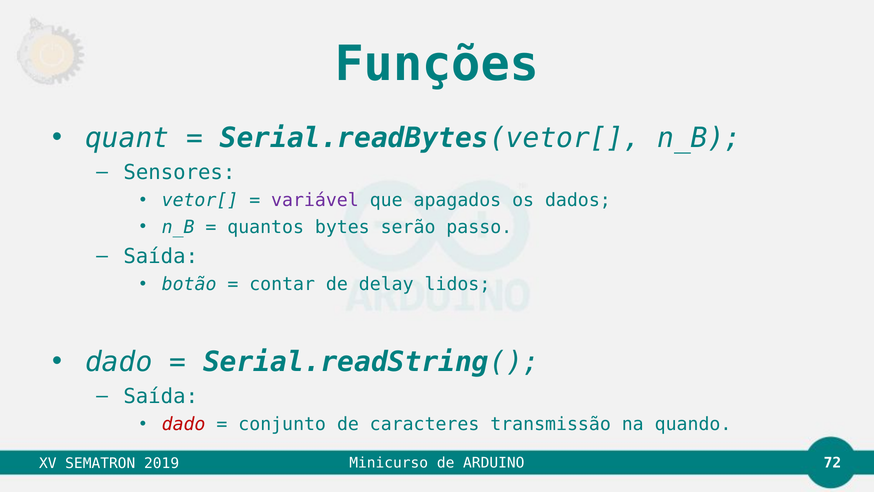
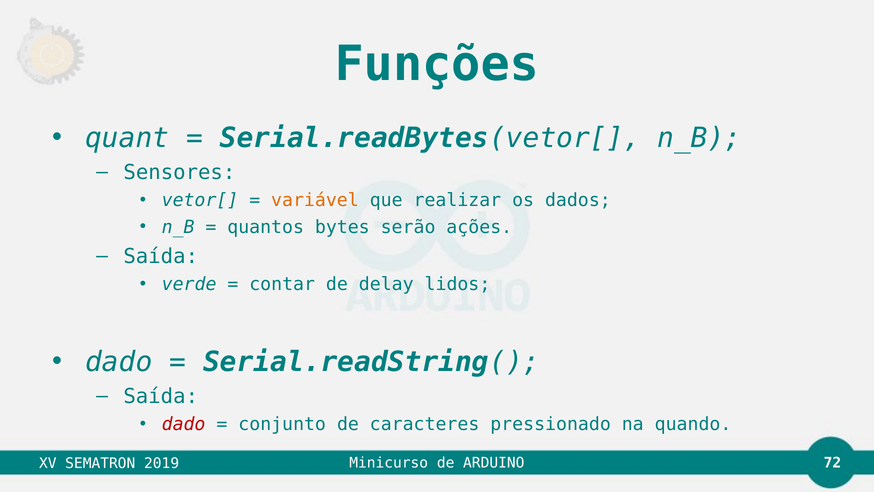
variável colour: purple -> orange
apagados: apagados -> realizar
passo: passo -> ações
botão: botão -> verde
transmissão: transmissão -> pressionado
